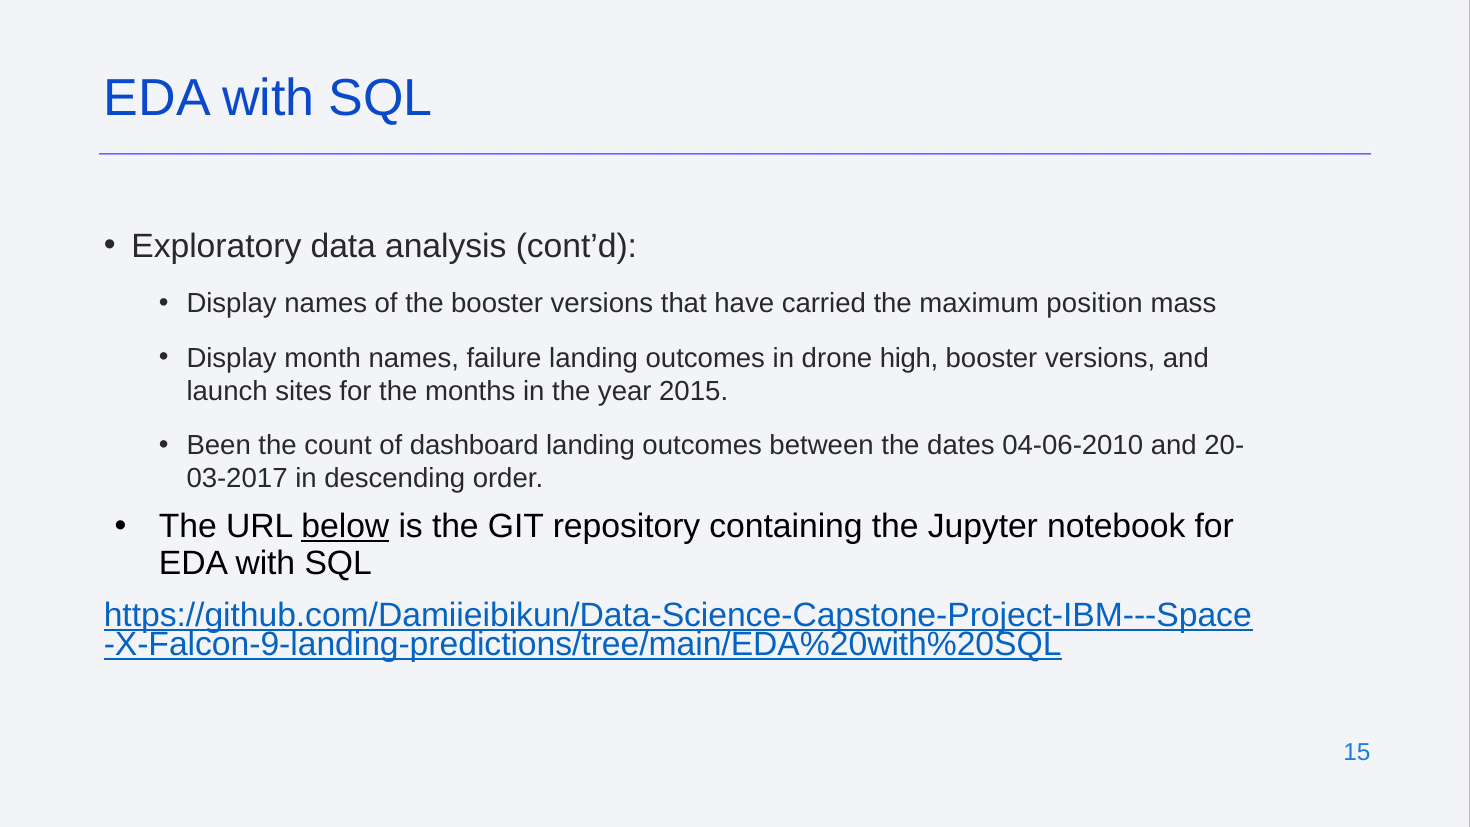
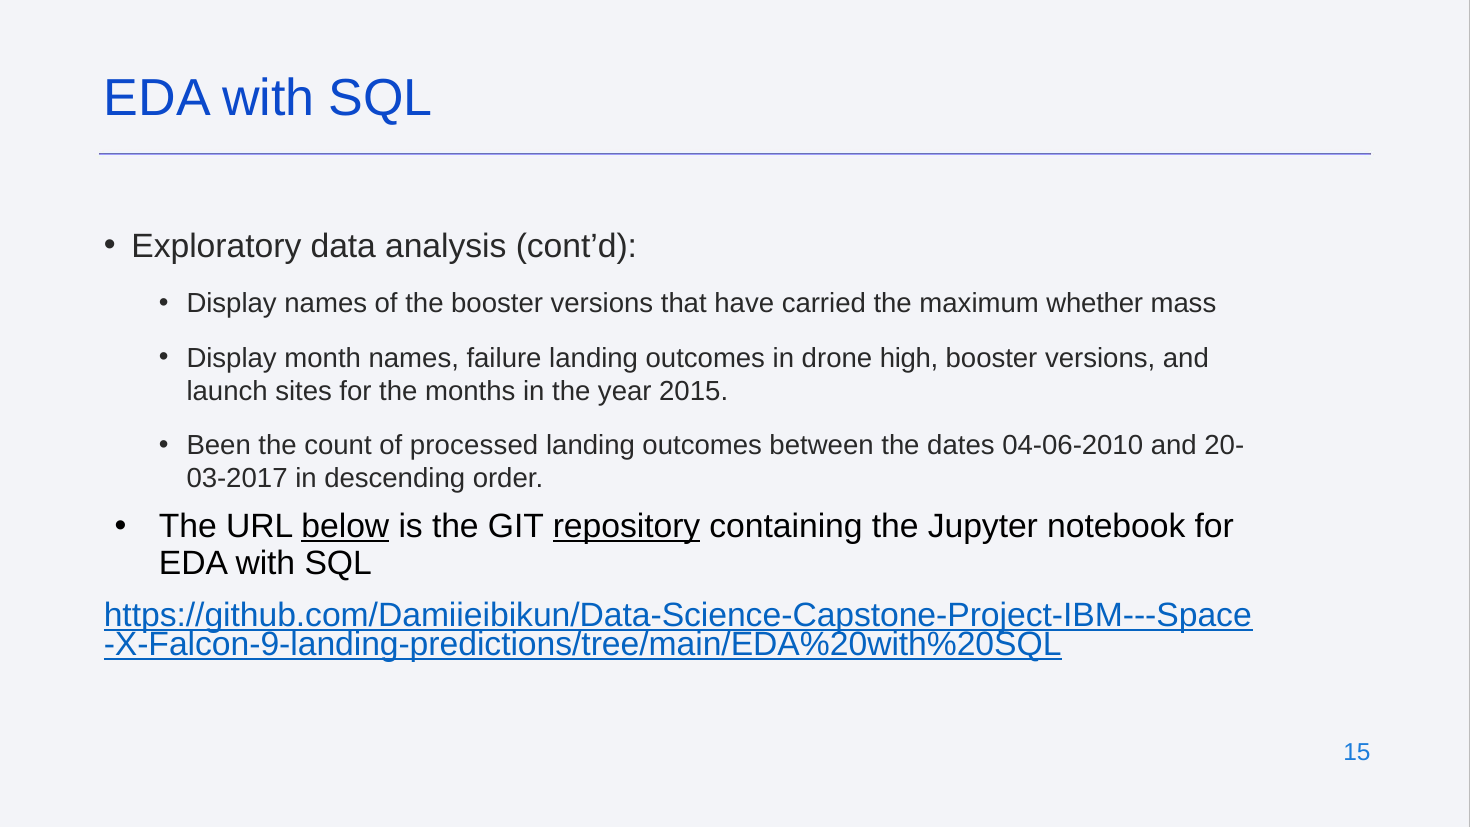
position: position -> whether
dashboard: dashboard -> processed
repository underline: none -> present
